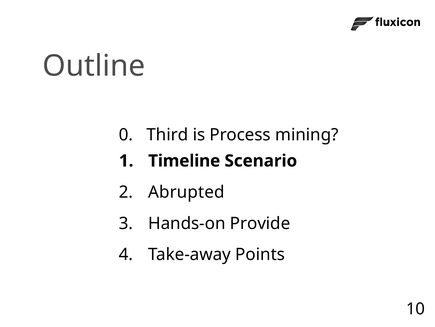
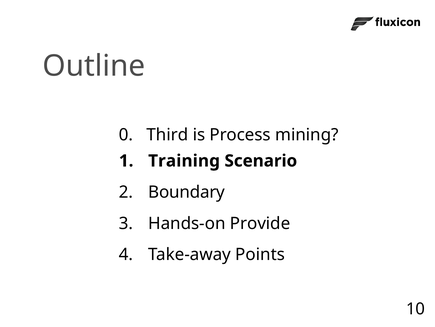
Timeline: Timeline -> Training
Abrupted: Abrupted -> Boundary
